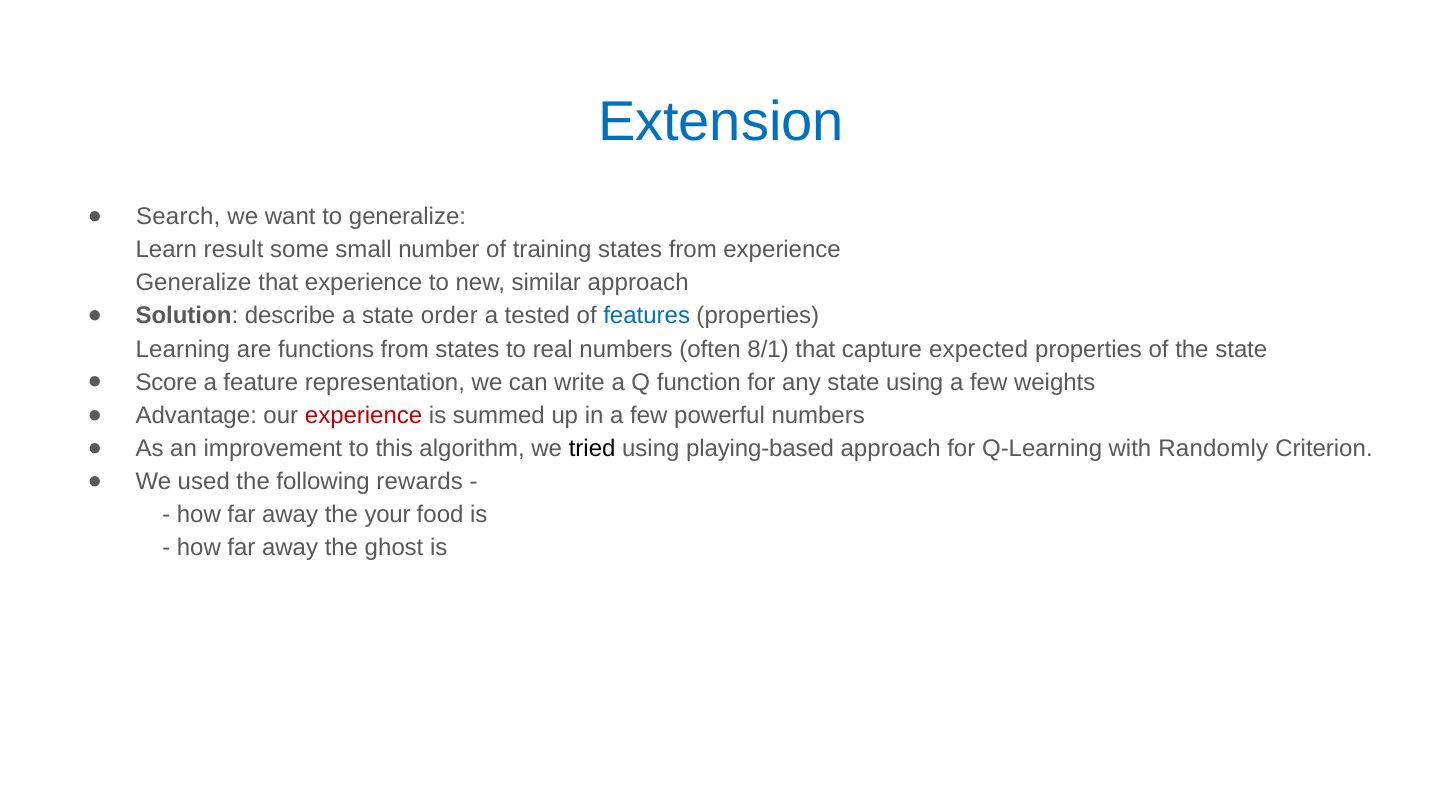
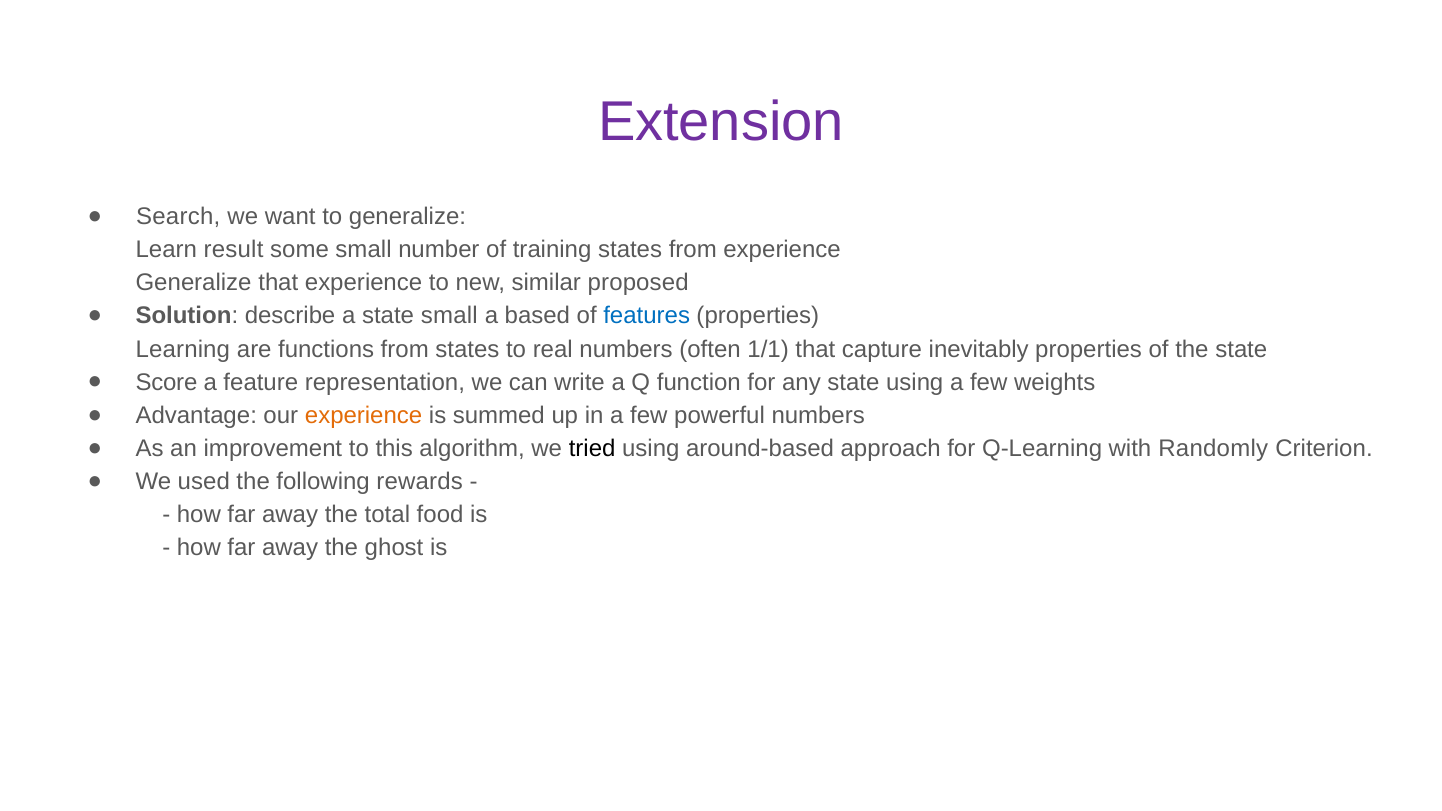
Extension colour: blue -> purple
similar approach: approach -> proposed
state order: order -> small
tested: tested -> based
8/1: 8/1 -> 1/1
expected: expected -> inevitably
experience at (364, 415) colour: red -> orange
playing-based: playing-based -> around-based
your: your -> total
